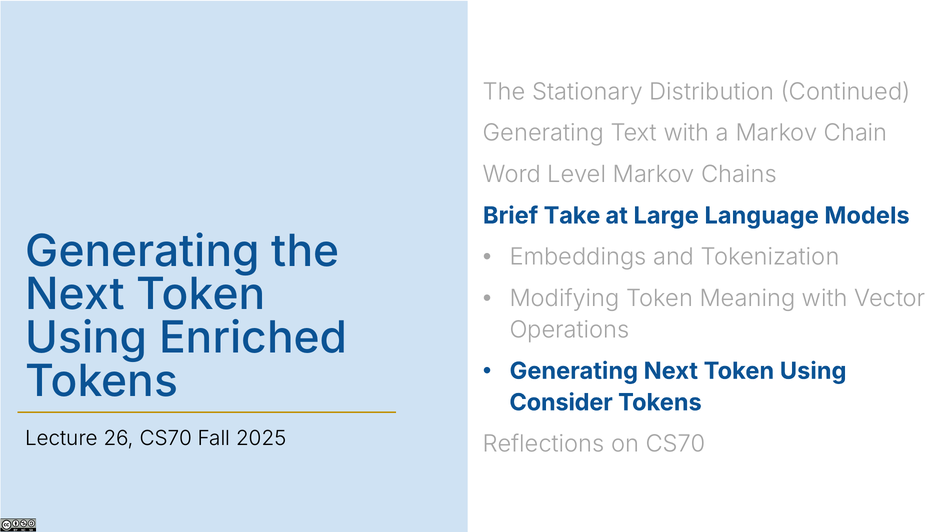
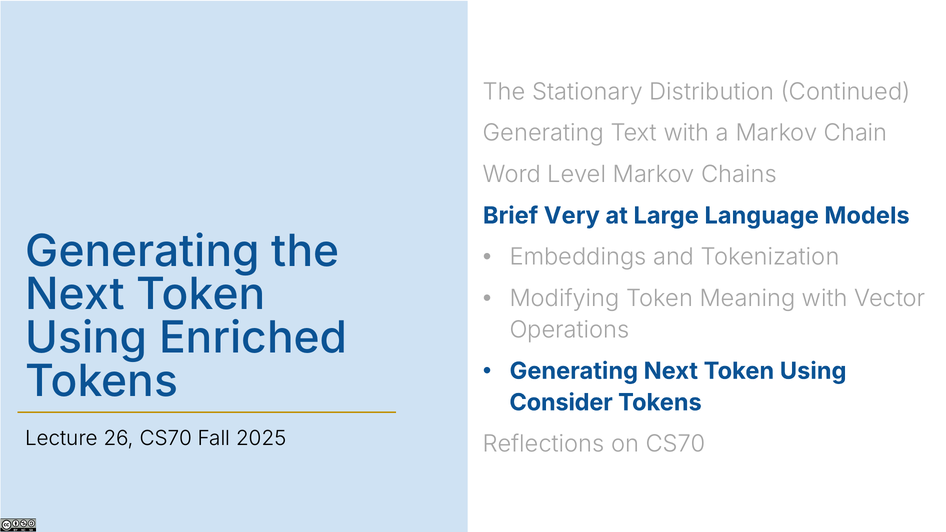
Take: Take -> Very
